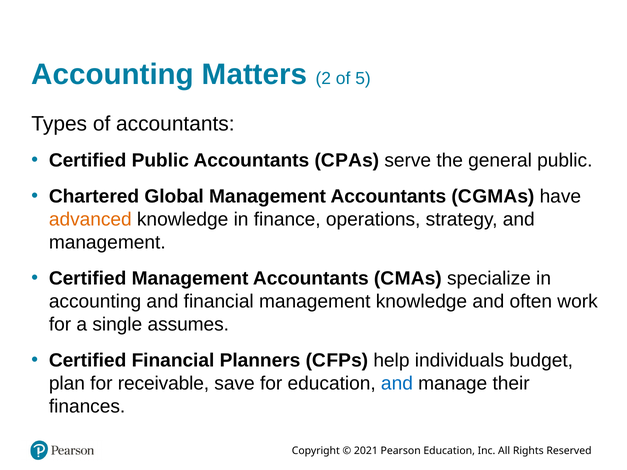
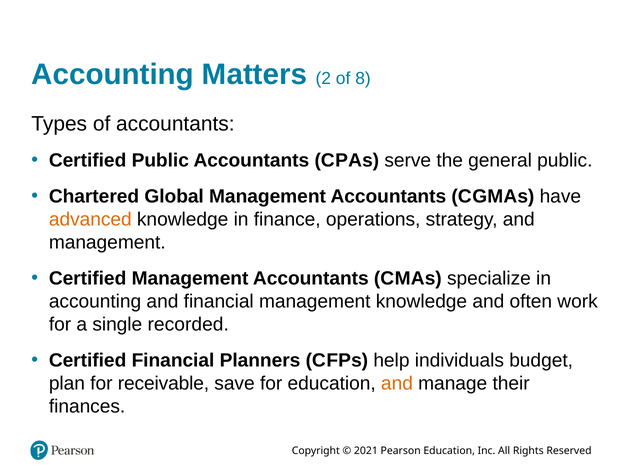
5: 5 -> 8
assumes: assumes -> recorded
and at (397, 384) colour: blue -> orange
